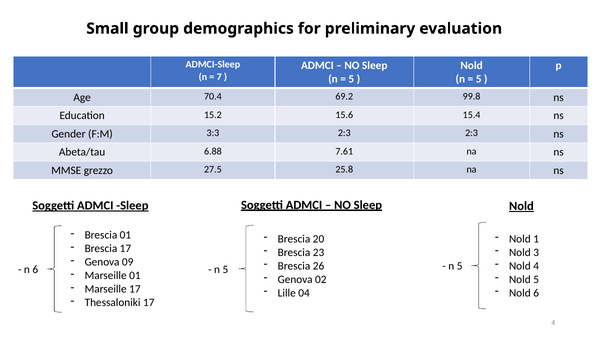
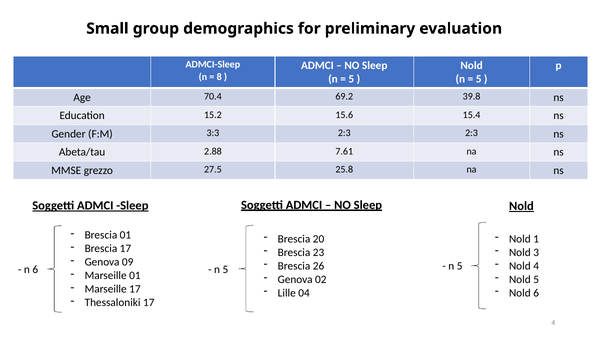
7: 7 -> 8
99.8: 99.8 -> 39.8
6.88: 6.88 -> 2.88
